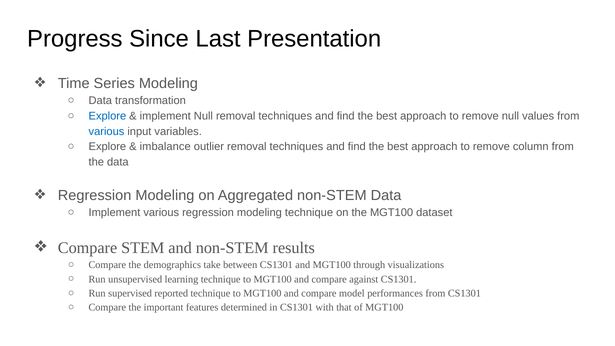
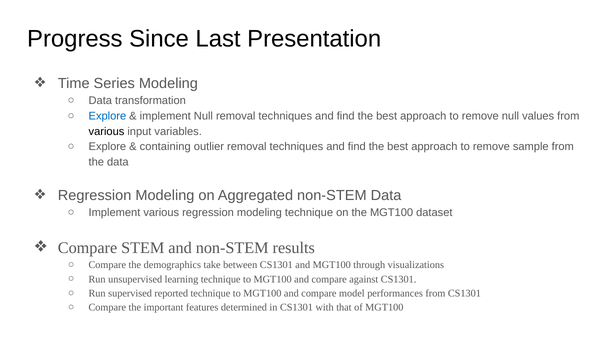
various at (106, 131) colour: blue -> black
imbalance: imbalance -> containing
column: column -> sample
